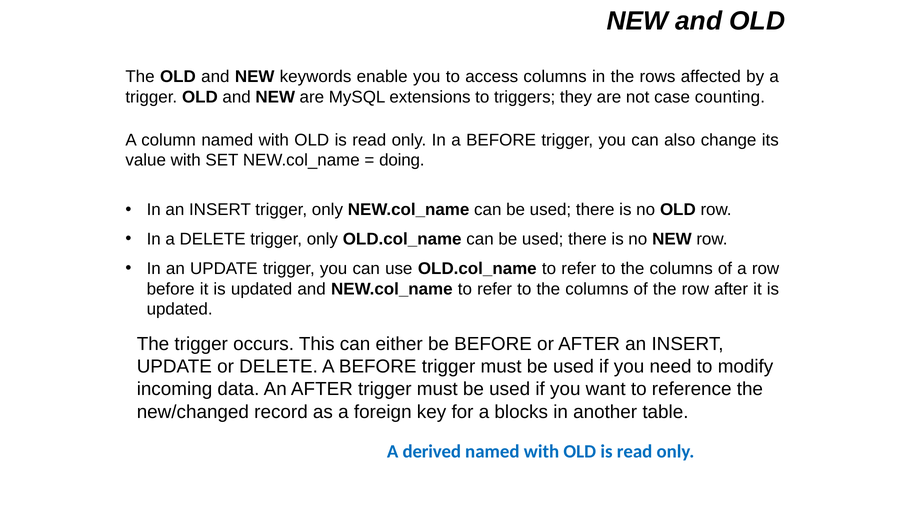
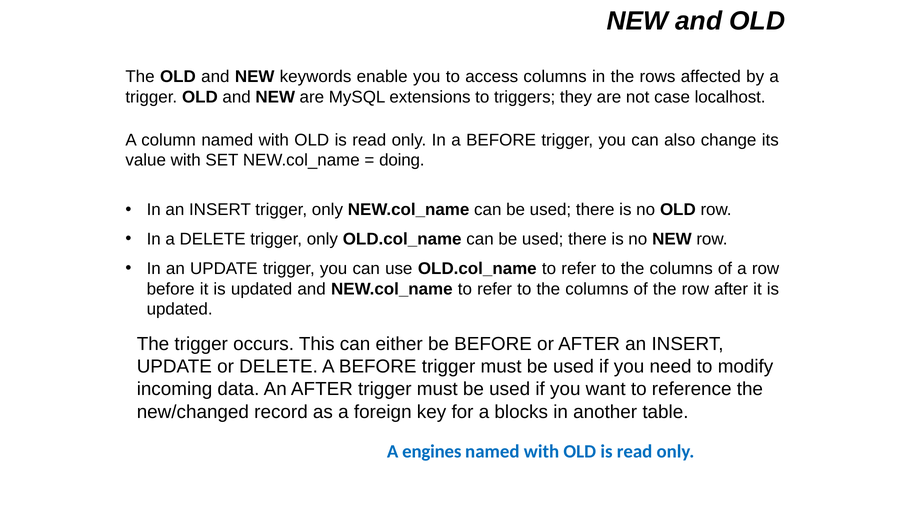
counting: counting -> localhost
derived: derived -> engines
